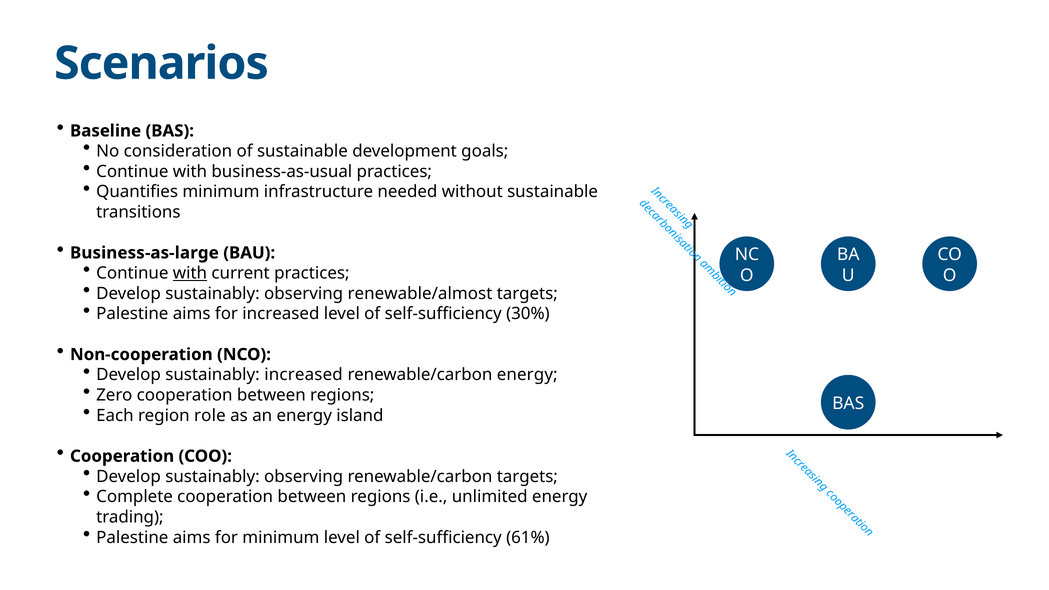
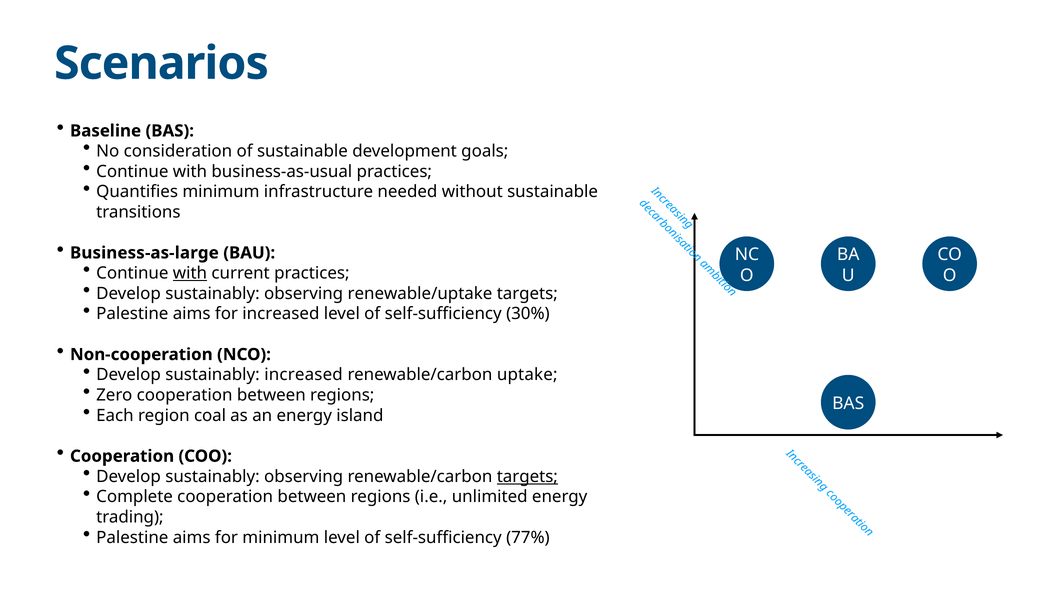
renewable/almost: renewable/almost -> renewable/uptake
renewable/carbon energy: energy -> uptake
role: role -> coal
targets at (527, 477) underline: none -> present
61%: 61% -> 77%
